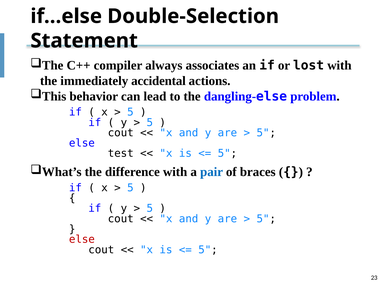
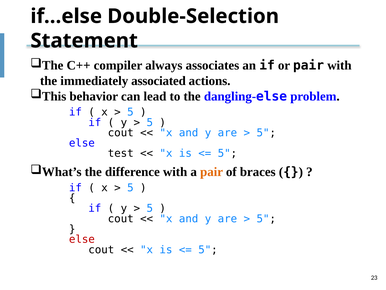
or lost: lost -> pair
accidental: accidental -> associated
pair at (212, 172) colour: blue -> orange
